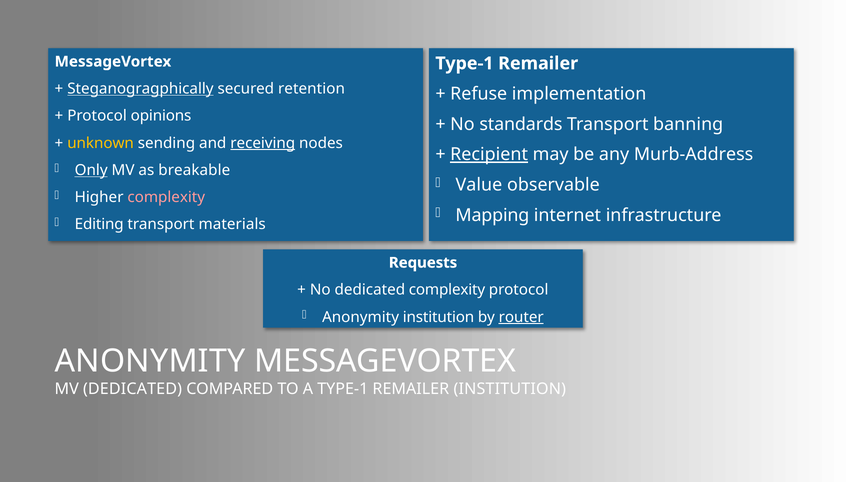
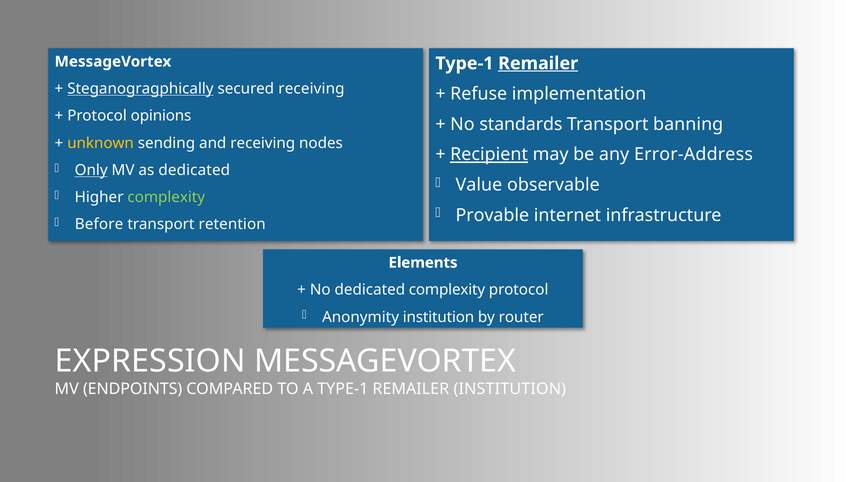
Remailer at (538, 63) underline: none -> present
secured retention: retention -> receiving
receiving at (263, 143) underline: present -> none
Murb-Address: Murb-Address -> Error-Address
as breakable: breakable -> dedicated
complexity at (166, 198) colour: pink -> light green
Mapping: Mapping -> Provable
Editing: Editing -> Before
materials: materials -> retention
Requests: Requests -> Elements
router underline: present -> none
ANONYMITY at (150, 361): ANONYMITY -> EXPRESSION
MV DEDICATED: DEDICATED -> ENDPOINTS
